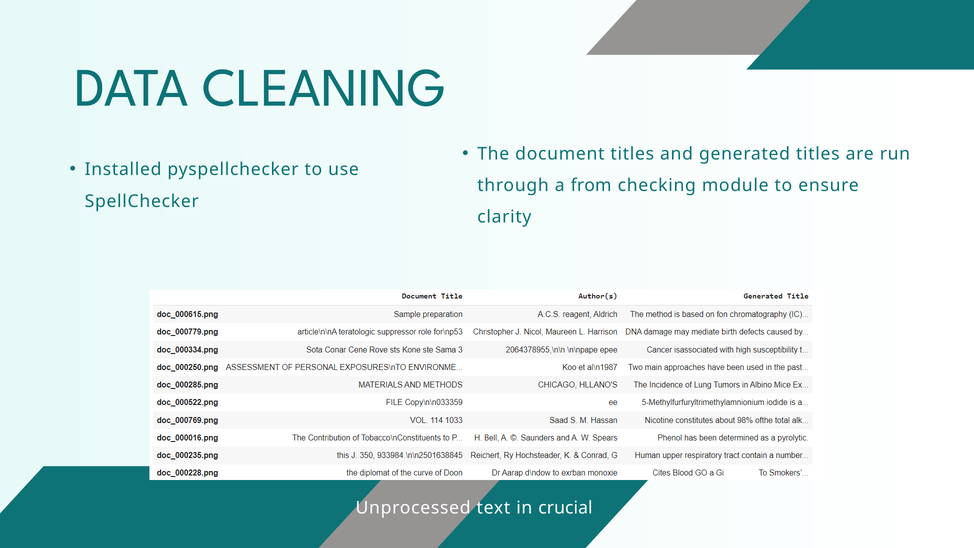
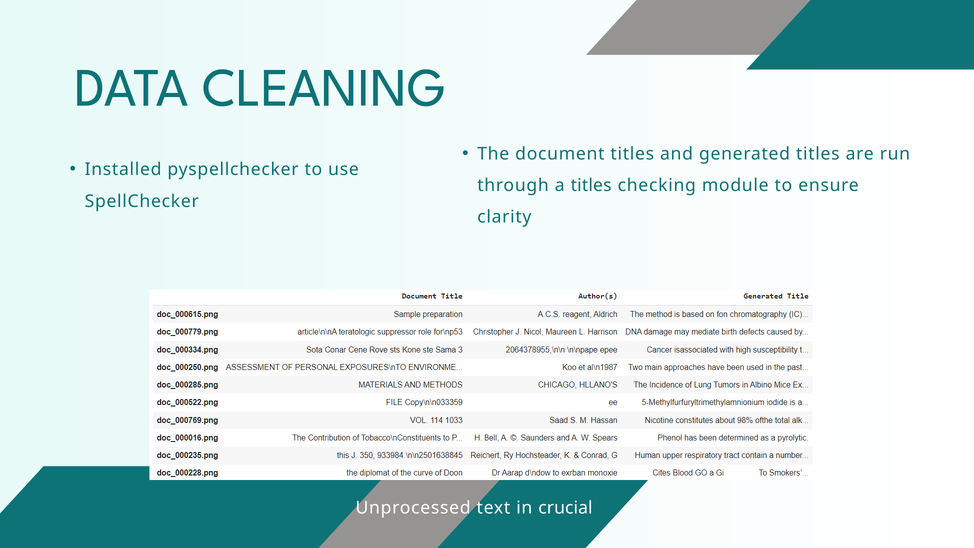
a from: from -> titles
